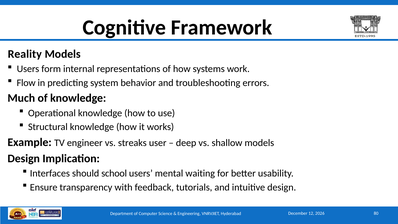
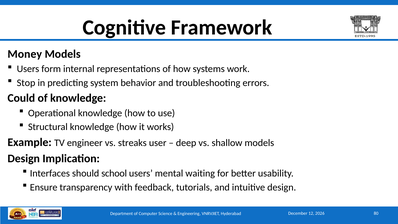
Reality: Reality -> Money
Flow: Flow -> Stop
Much: Much -> Could
